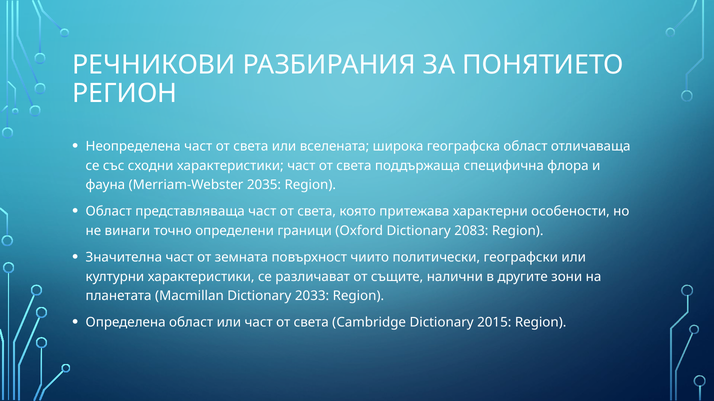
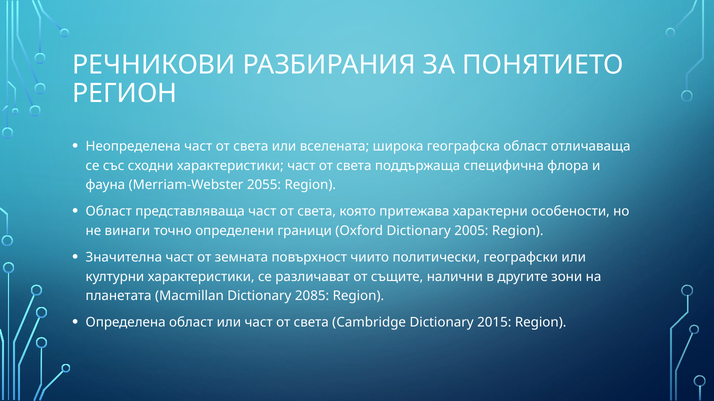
2035: 2035 -> 2055
2083: 2083 -> 2005
2033: 2033 -> 2085
